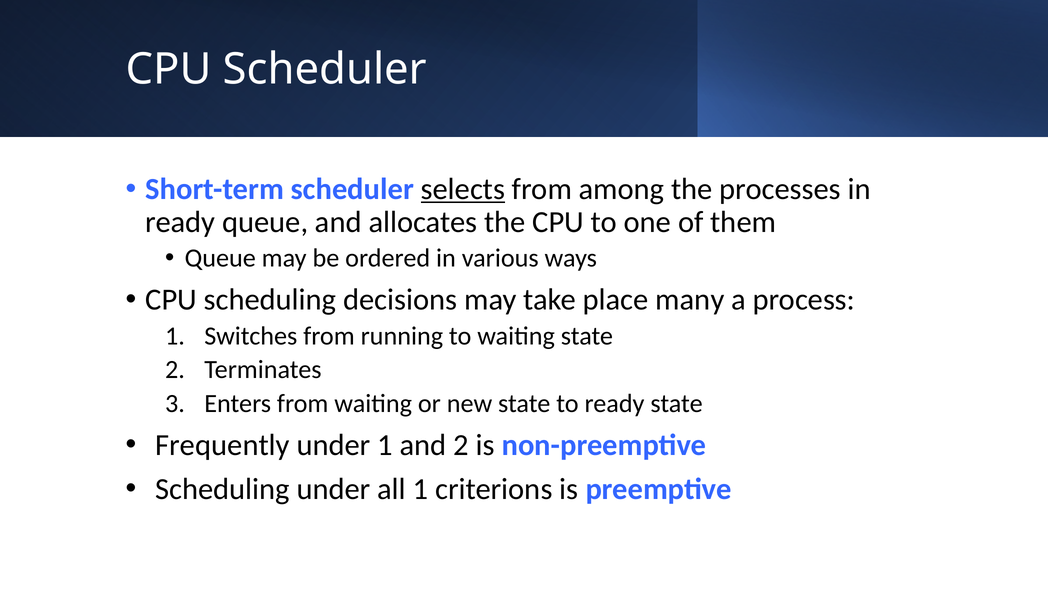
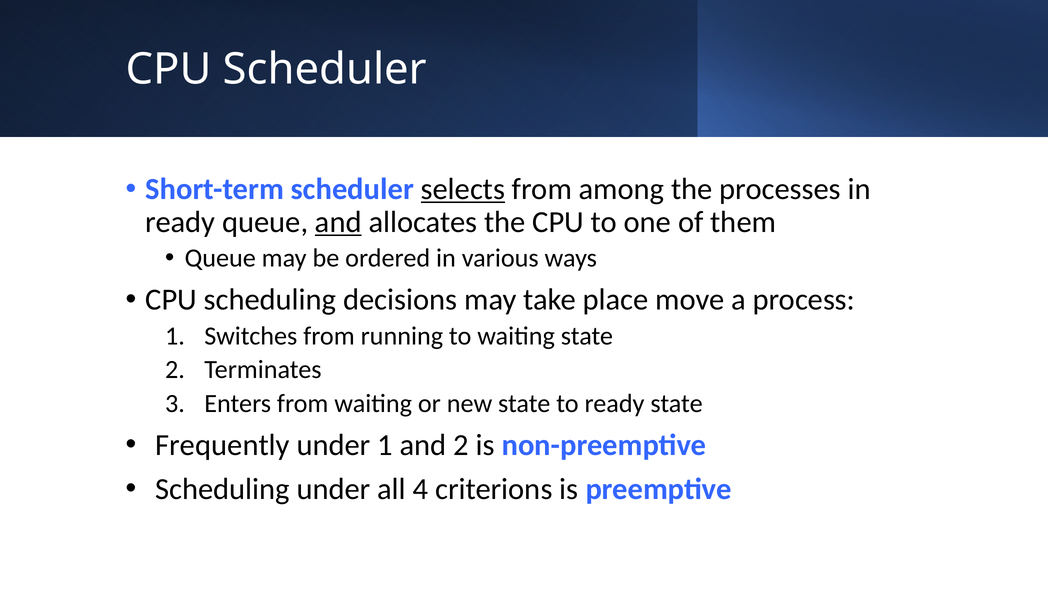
and at (338, 222) underline: none -> present
many: many -> move
all 1: 1 -> 4
